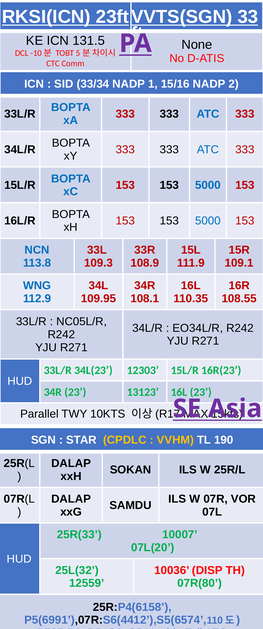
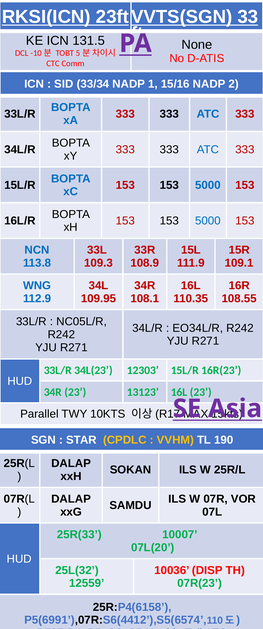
07R(80: 07R(80 -> 07R(23
